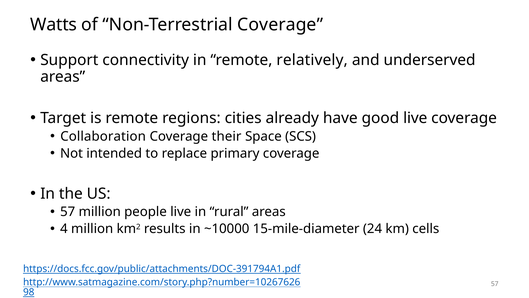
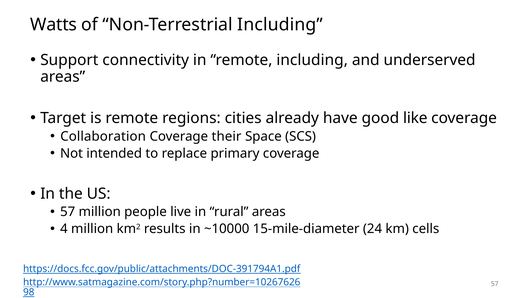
Non-Terrestrial Coverage: Coverage -> Including
remote relatively: relatively -> including
good live: live -> like
